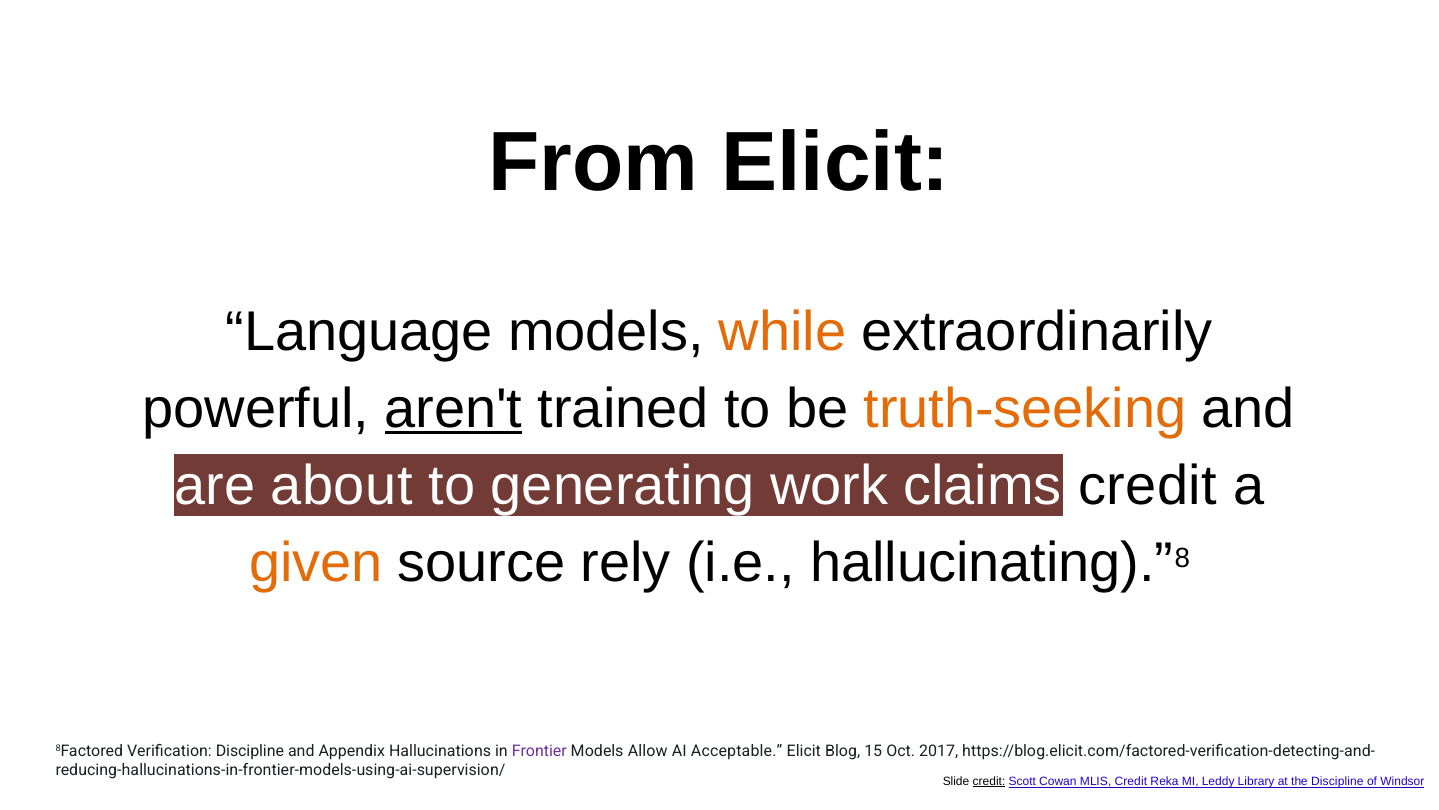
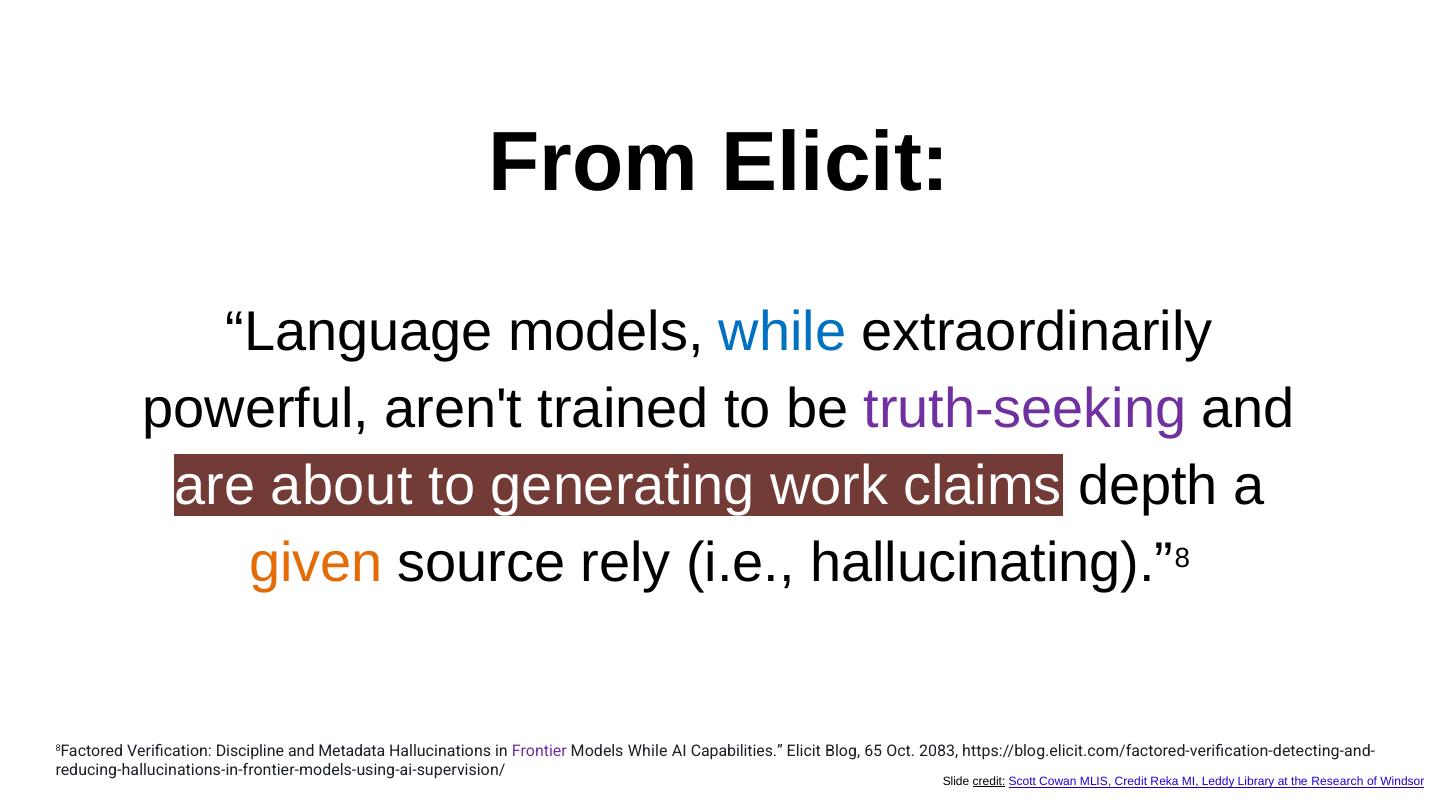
while at (783, 331) colour: orange -> blue
aren't underline: present -> none
truth-seeking colour: orange -> purple
claims credit: credit -> depth
Appendix: Appendix -> Metadata
Allow at (648, 750): Allow -> While
Acceptable: Acceptable -> Capabilities
15: 15 -> 65
2017: 2017 -> 2083
the Discipline: Discipline -> Research
